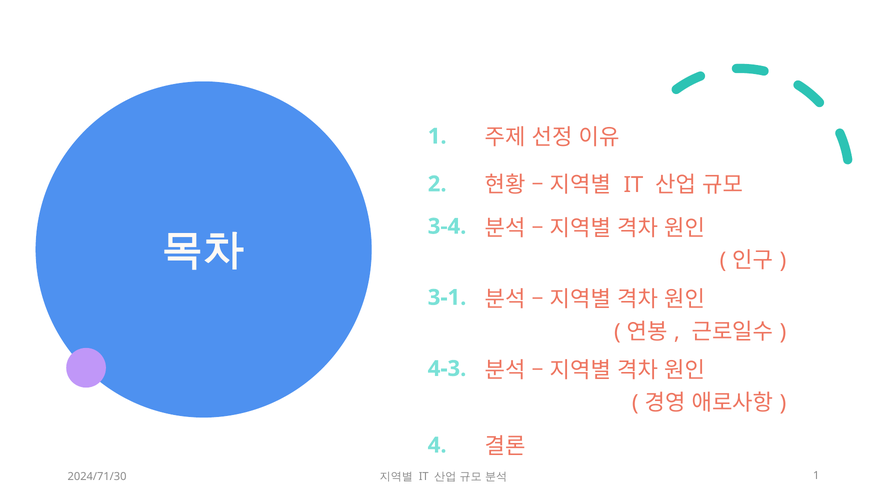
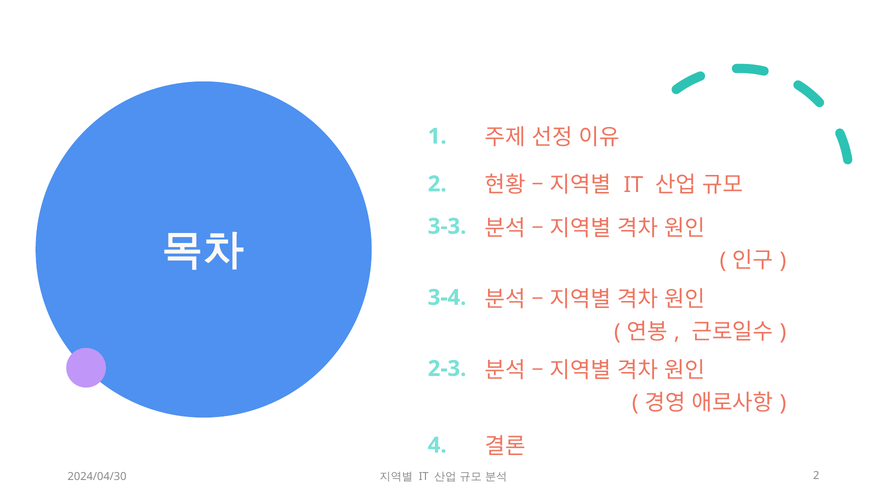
3-4: 3-4 -> 3-3
3-1: 3-1 -> 3-4
4-3: 4-3 -> 2-3
2024/71/30: 2024/71/30 -> 2024/04/30
1 at (816, 476): 1 -> 2
